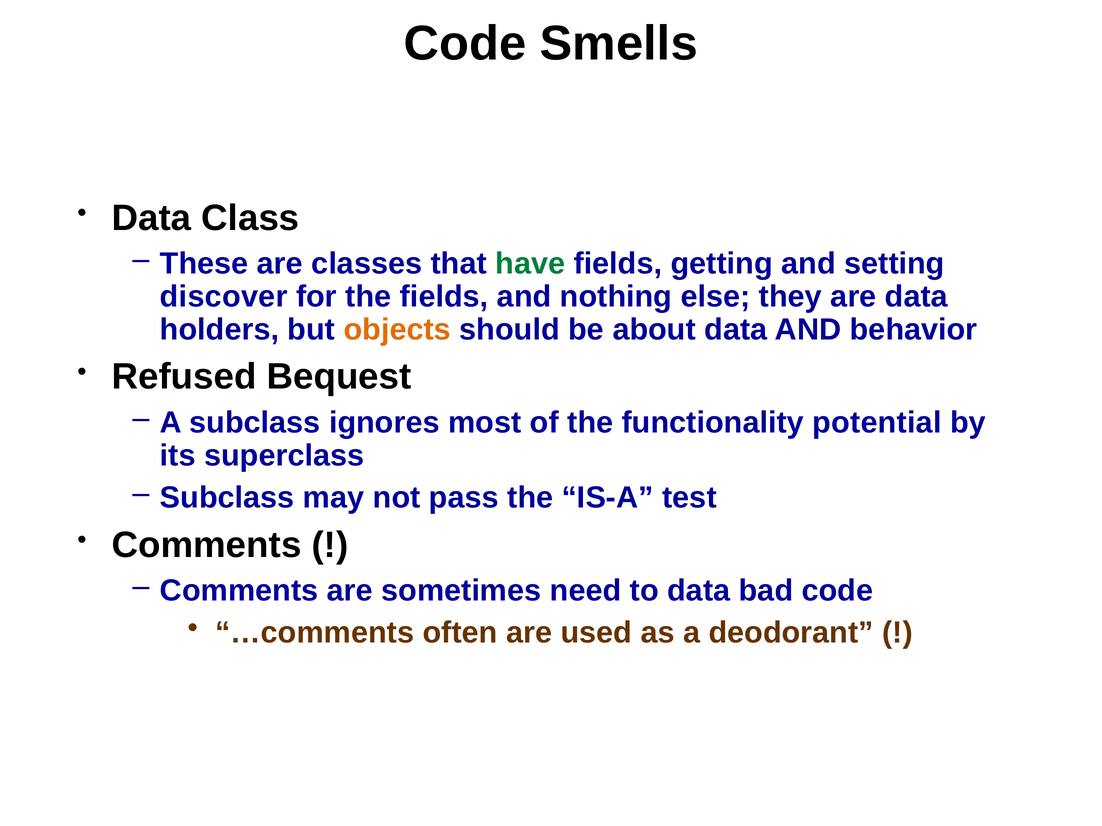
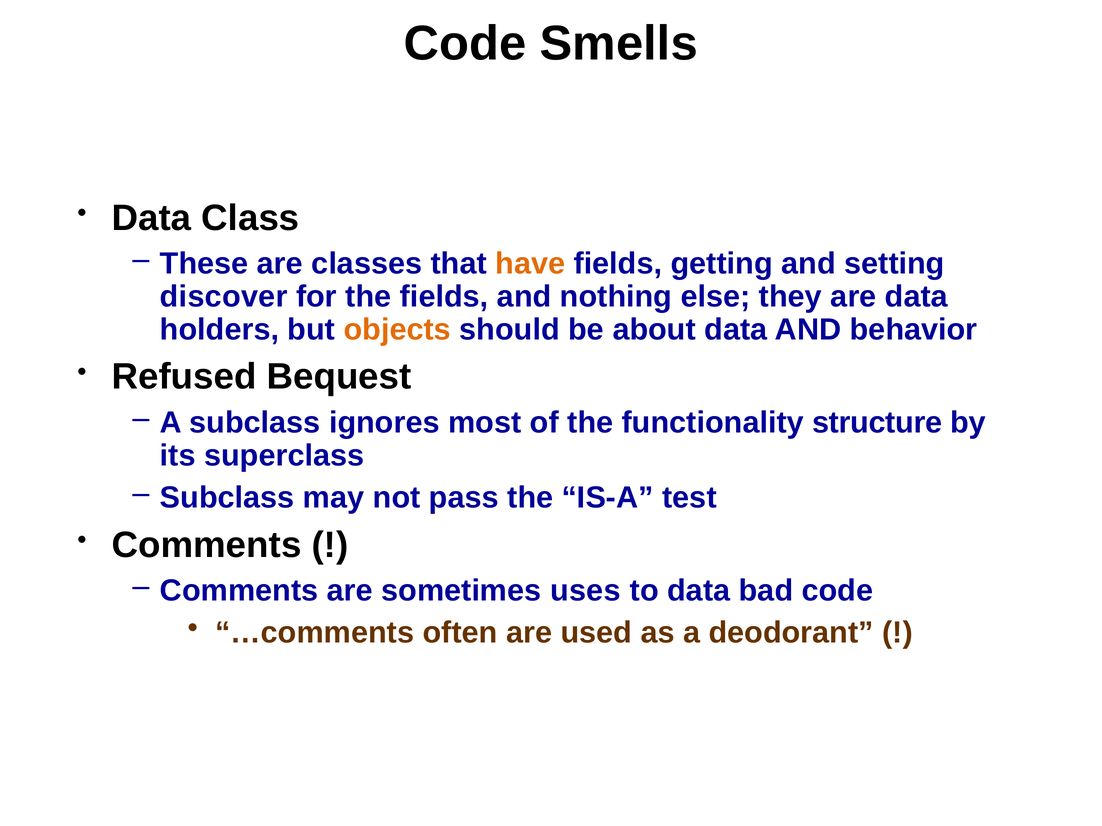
have colour: green -> orange
potential: potential -> structure
need: need -> uses
